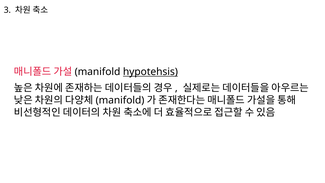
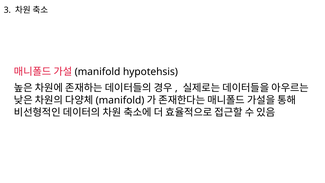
hypotehsis underline: present -> none
